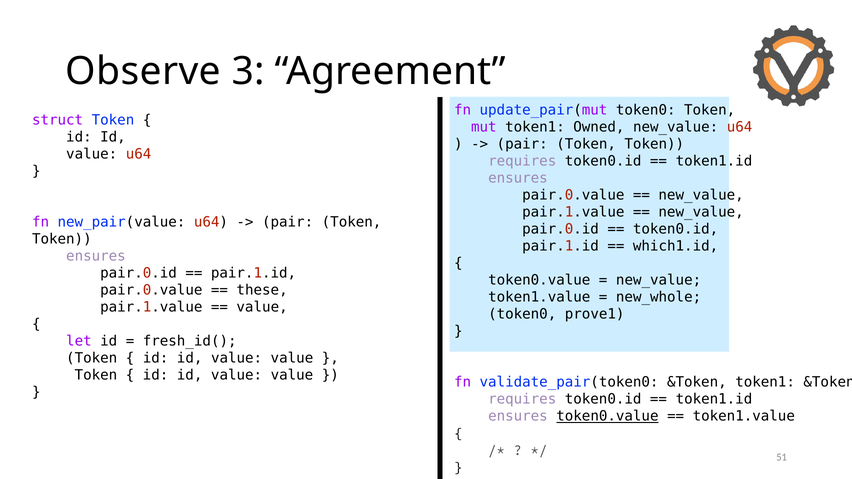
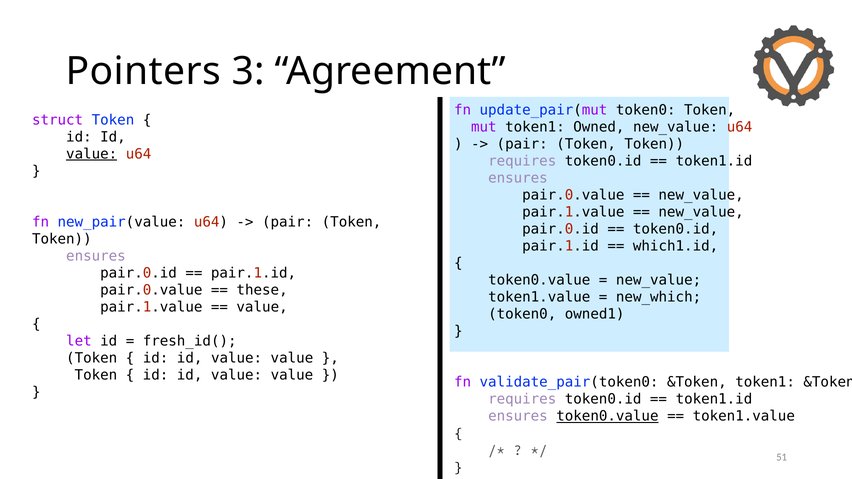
Observe: Observe -> Pointers
value at (92, 154) underline: none -> present
new_whole: new_whole -> new_which
prove1: prove1 -> owned1
